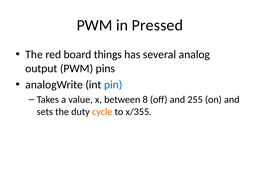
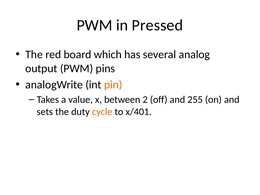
things: things -> which
pin colour: blue -> orange
8: 8 -> 2
x/355: x/355 -> x/401
